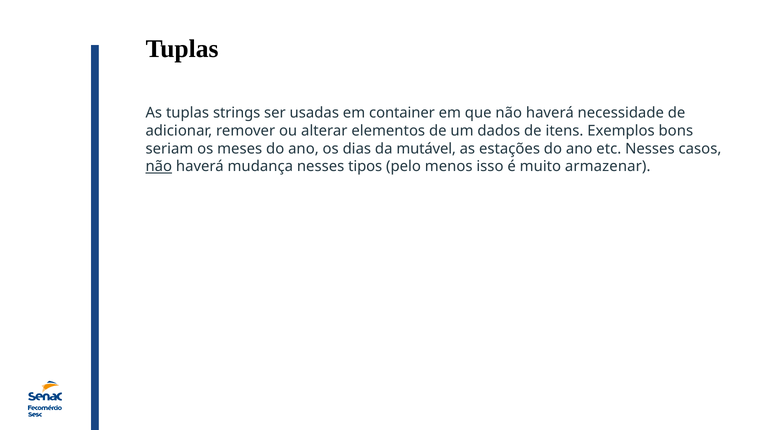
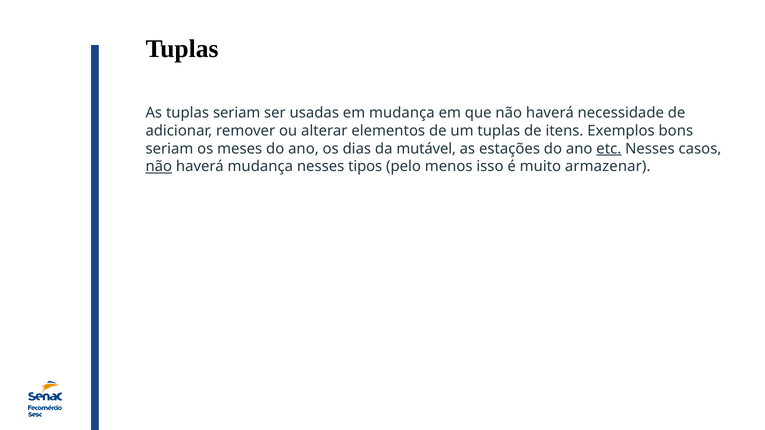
tuplas strings: strings -> seriam
em container: container -> mudança
um dados: dados -> tuplas
etc underline: none -> present
